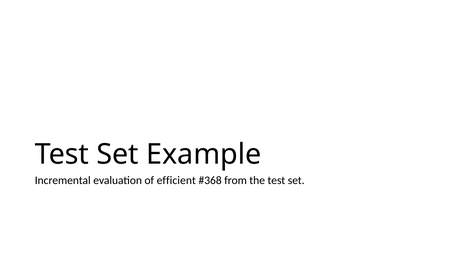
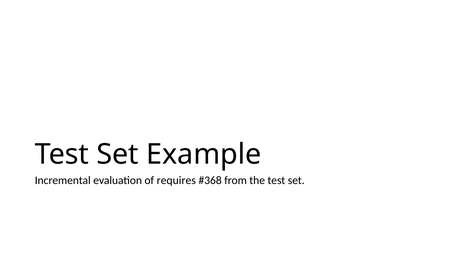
efficient: efficient -> requires
